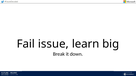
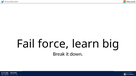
issue: issue -> force
